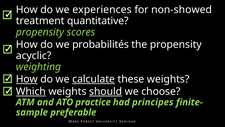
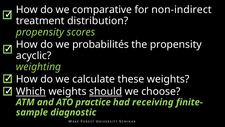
experiences: experiences -> comparative
non-showed: non-showed -> non-indirect
quantitative: quantitative -> distribution
How at (27, 79) underline: present -> none
calculate underline: present -> none
principes: principes -> receiving
preferable: preferable -> diagnostic
